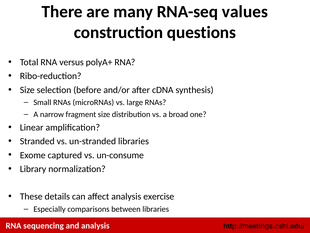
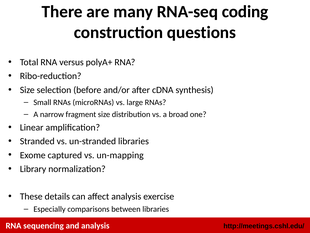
values: values -> coding
un-consume: un-consume -> un-mapping
